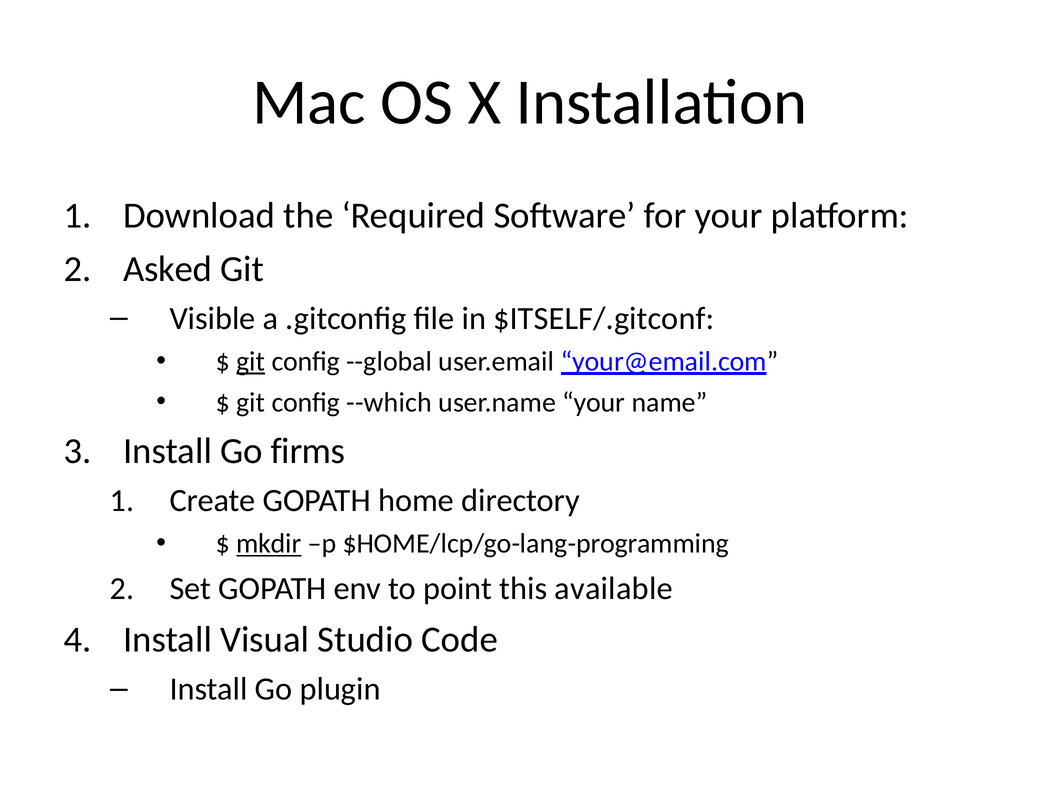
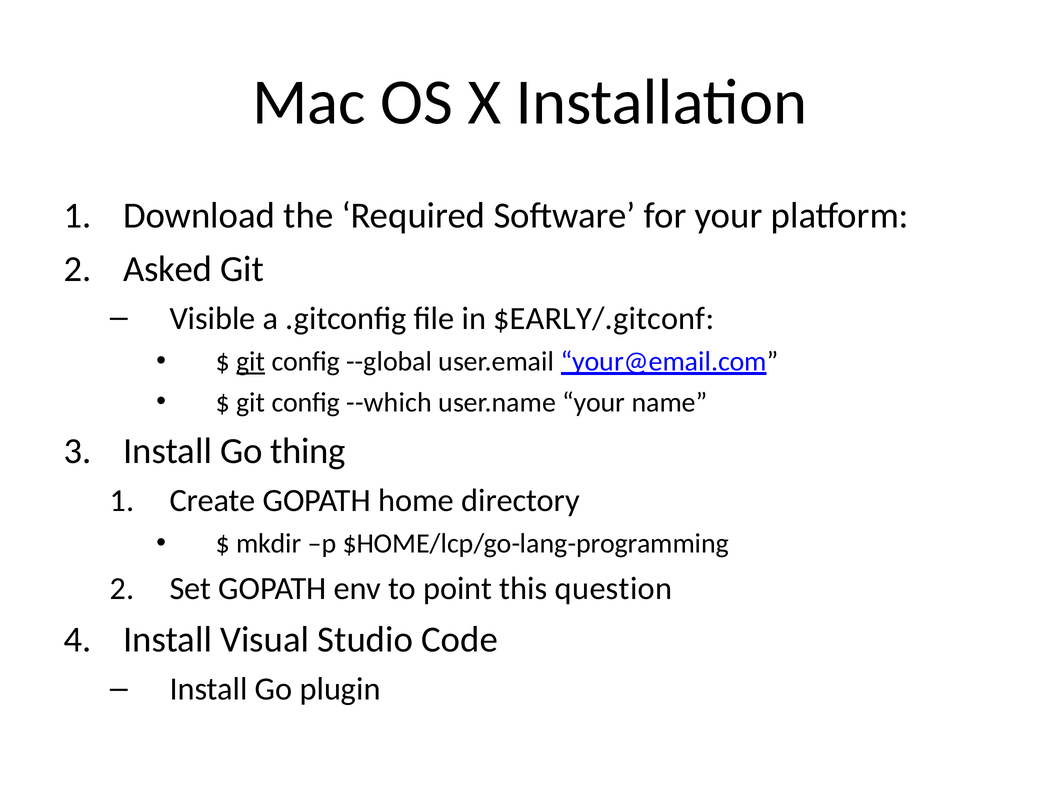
$ITSELF/.gitconf: $ITSELF/.gitconf -> $EARLY/.gitconf
firms: firms -> thing
mkdir underline: present -> none
available: available -> question
